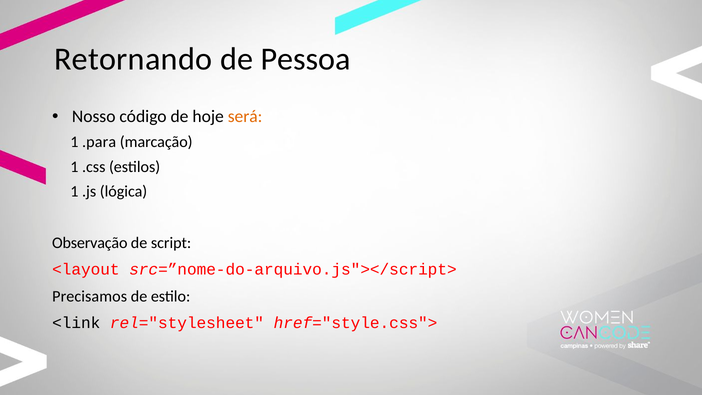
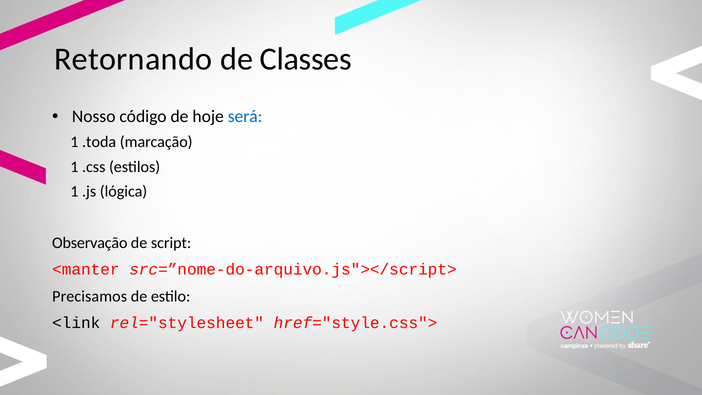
Pessoa: Pessoa -> Classes
será colour: orange -> blue
.para: .para -> .toda
<layout: <layout -> <manter
